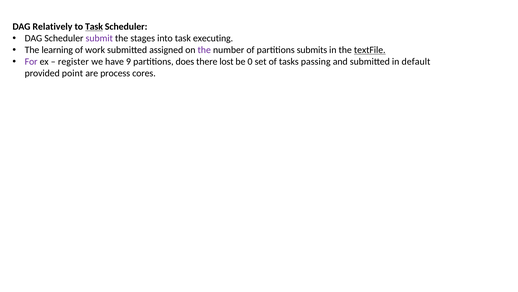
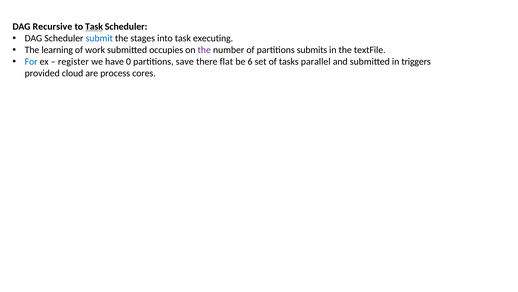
Relatively: Relatively -> Recursive
submit colour: purple -> blue
assigned: assigned -> occupies
textFile underline: present -> none
For colour: purple -> blue
9: 9 -> 0
does: does -> save
lost: lost -> flat
0: 0 -> 6
passing: passing -> parallel
default: default -> triggers
point: point -> cloud
